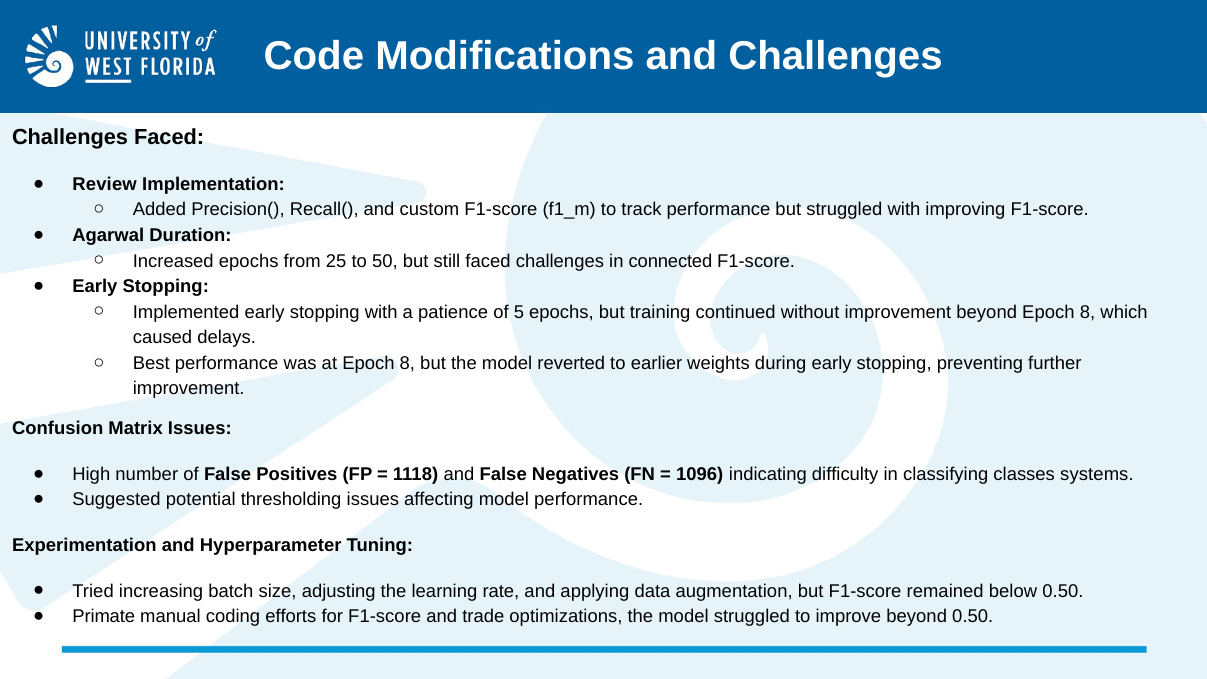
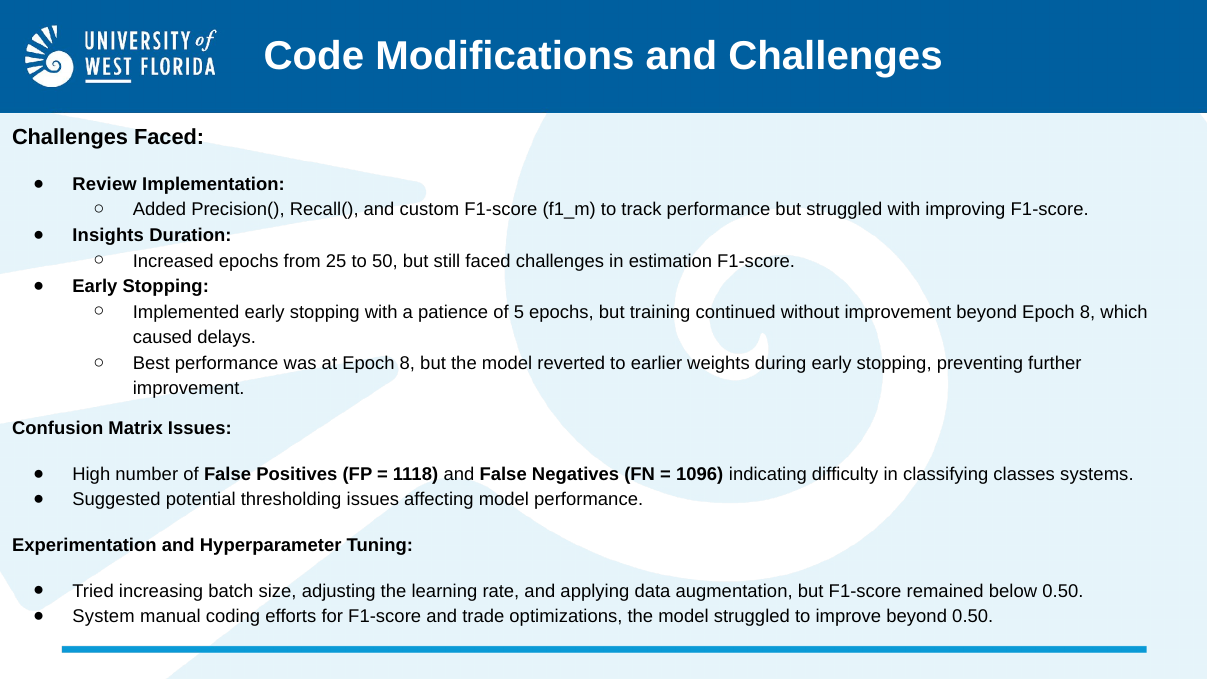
Agarwal: Agarwal -> Insights
connected: connected -> estimation
Primate: Primate -> System
